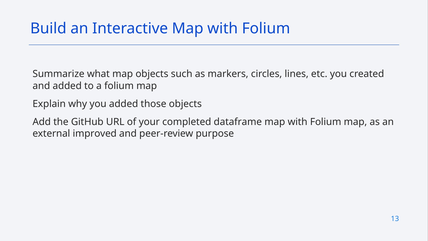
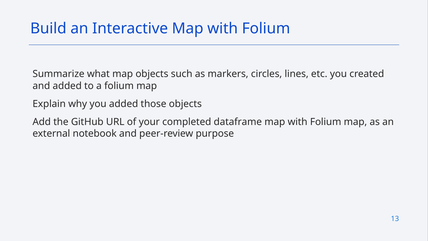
improved: improved -> notebook
